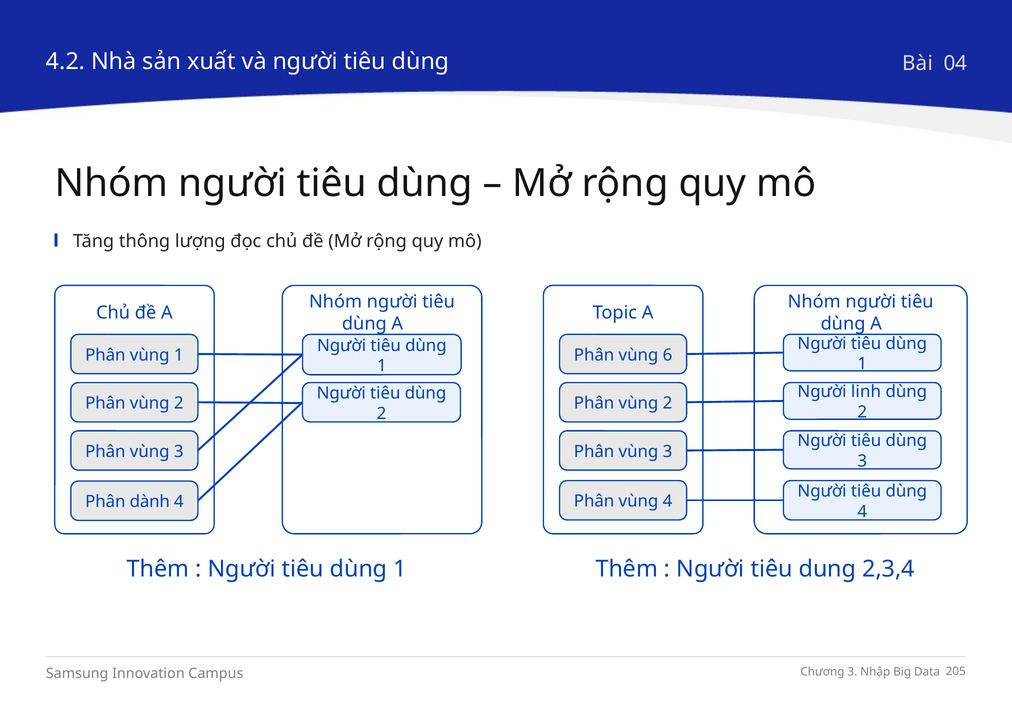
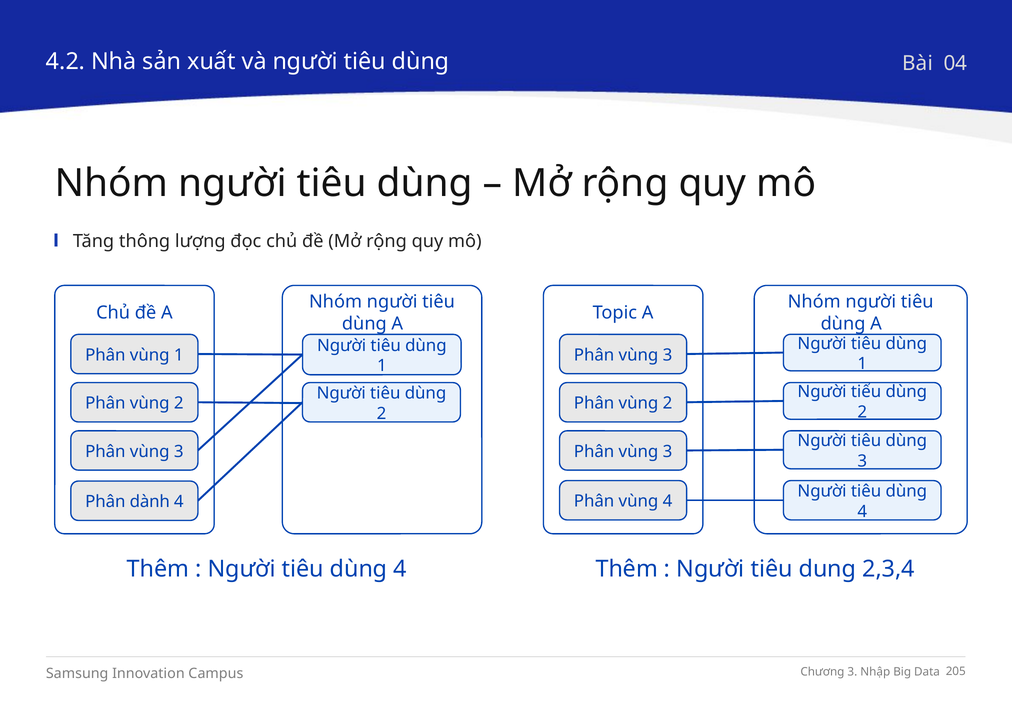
6 at (667, 355): 6 -> 3
linh: linh -> tiểu
1 at (400, 569): 1 -> 4
